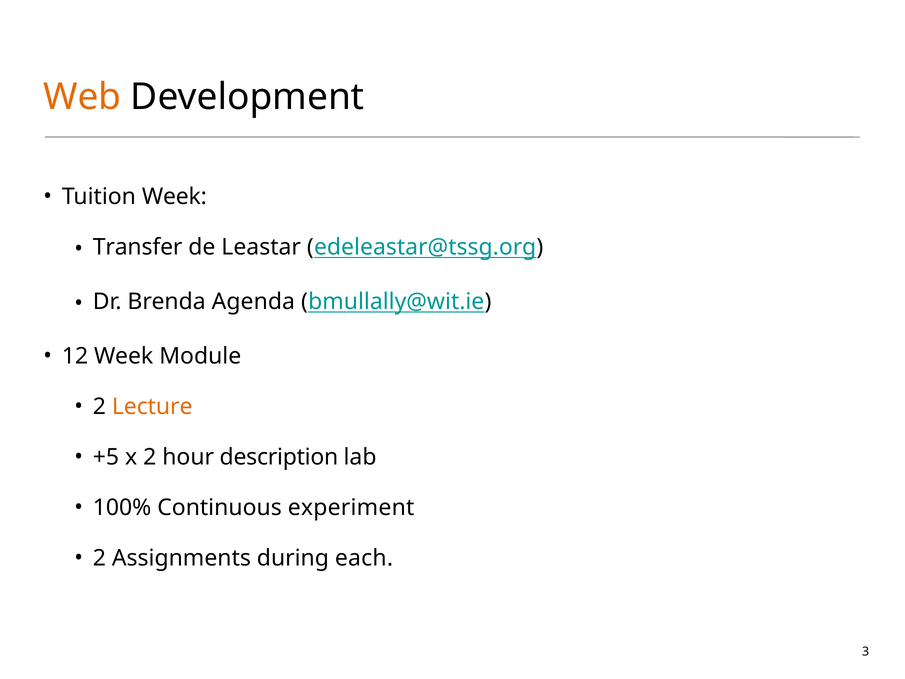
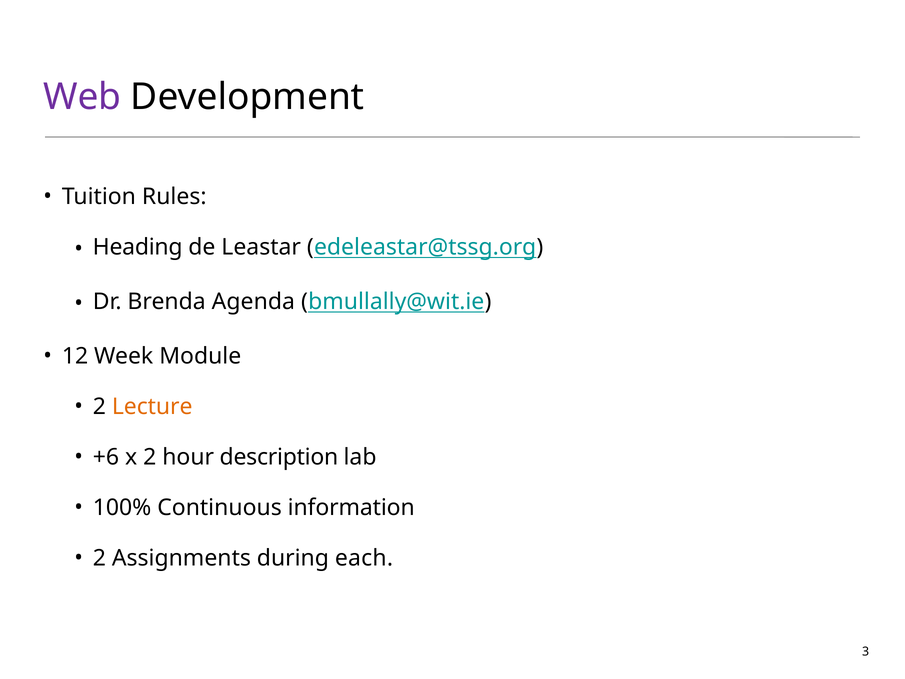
Web colour: orange -> purple
Tuition Week: Week -> Rules
Transfer: Transfer -> Heading
+5: +5 -> +6
experiment: experiment -> information
